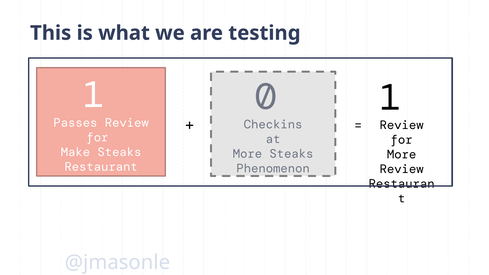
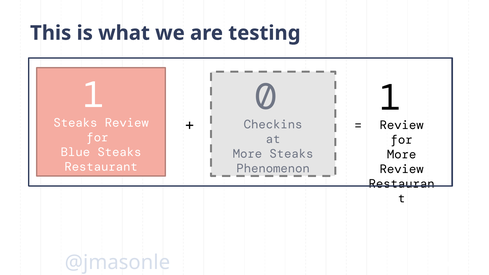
Passes at (75, 123): Passes -> Steaks
Make: Make -> Blue
